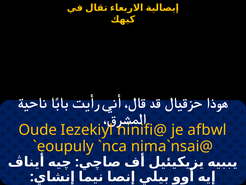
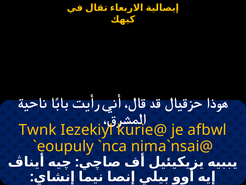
Oude: Oude -> Twnk
ninifi@: ninifi@ -> kurie@
